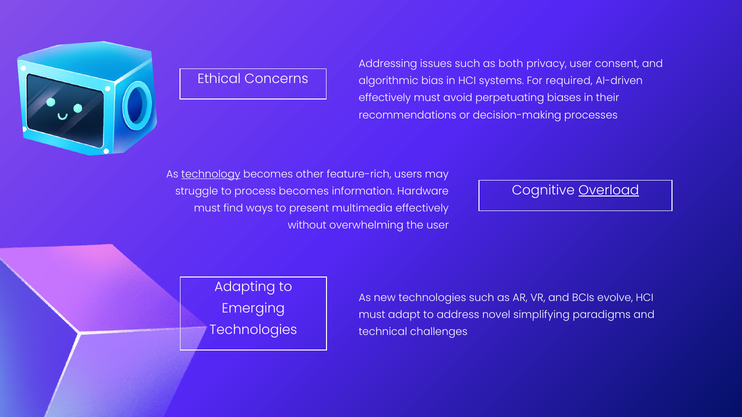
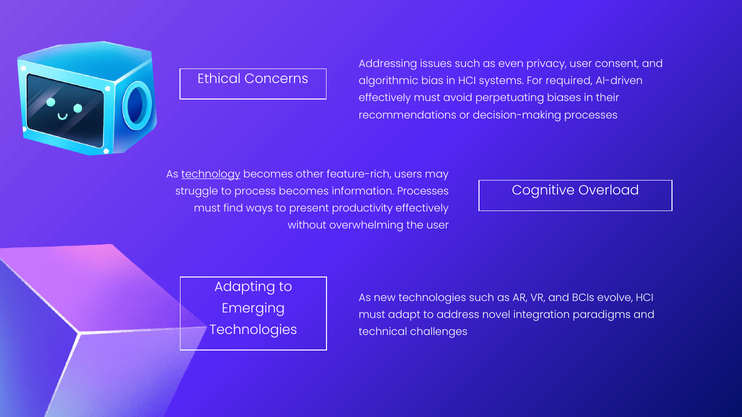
both: both -> even
Overload underline: present -> none
information Hardware: Hardware -> Processes
multimedia: multimedia -> productivity
simplifying: simplifying -> integration
